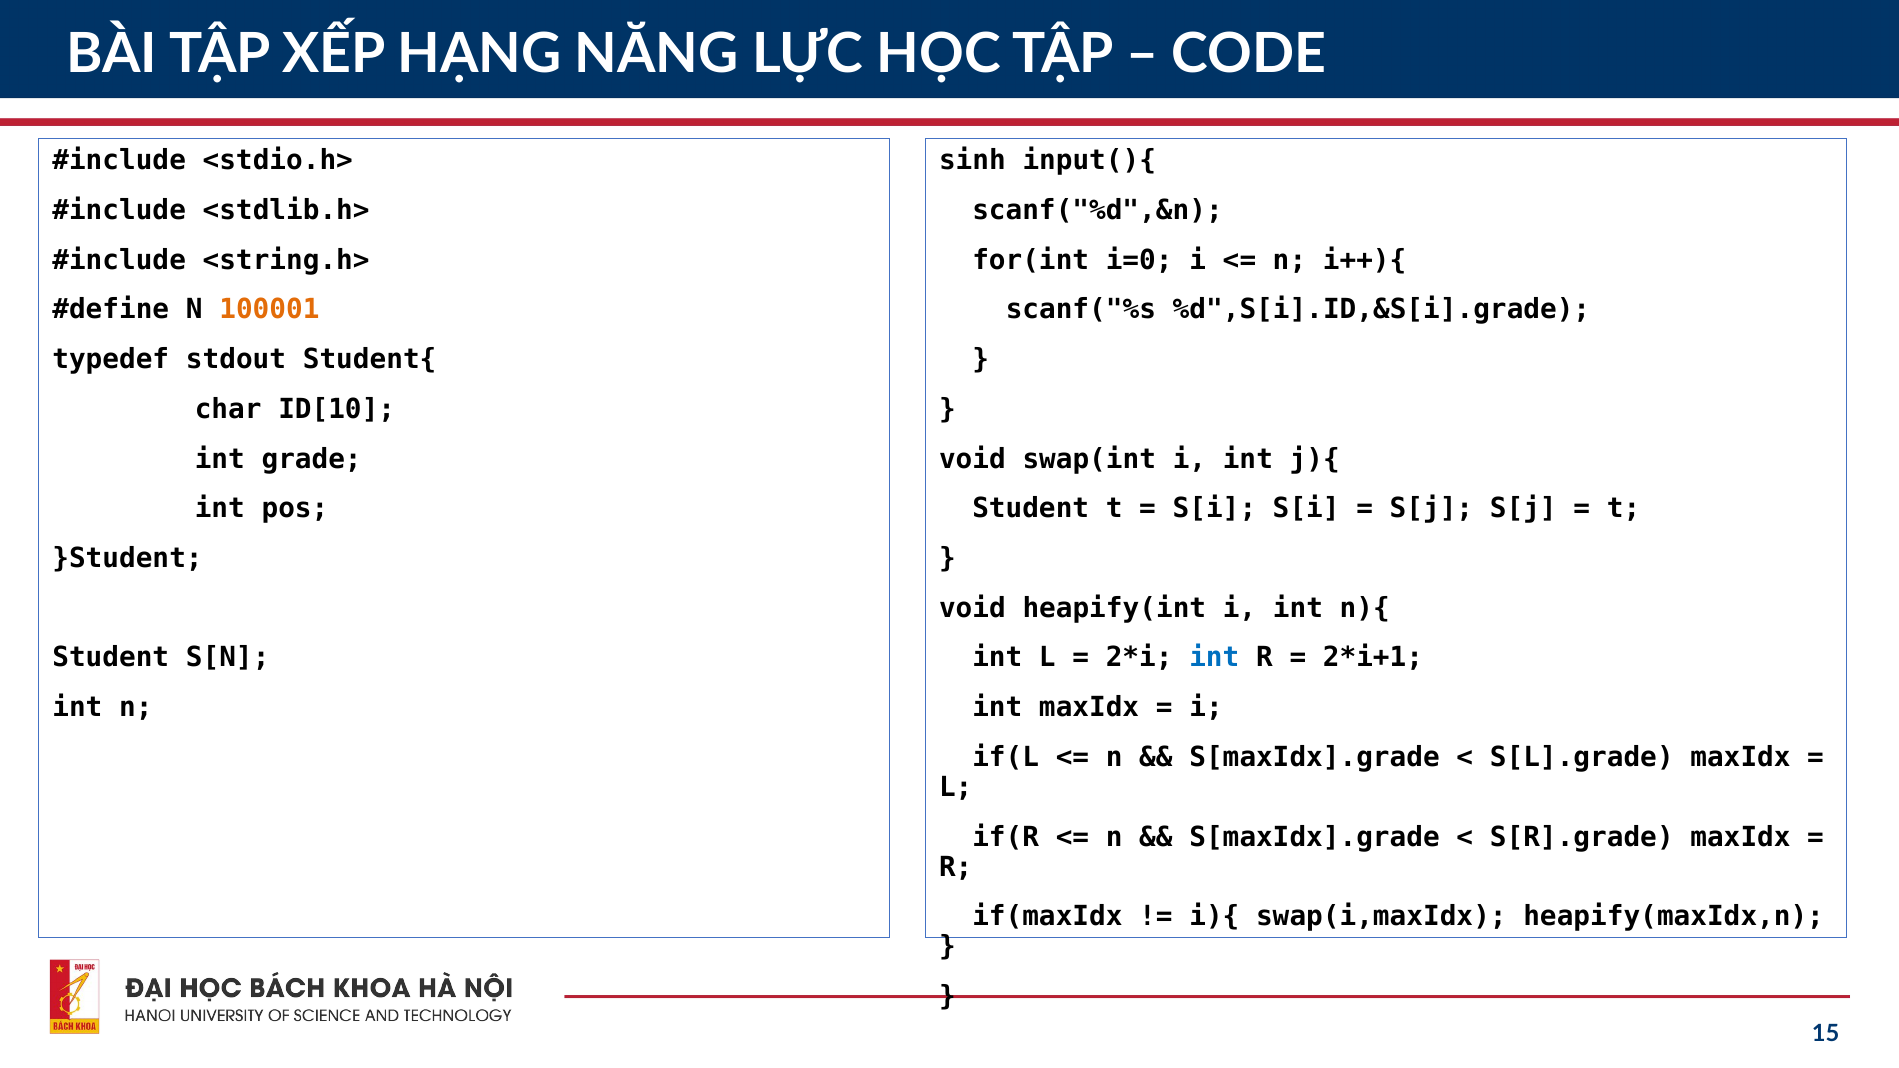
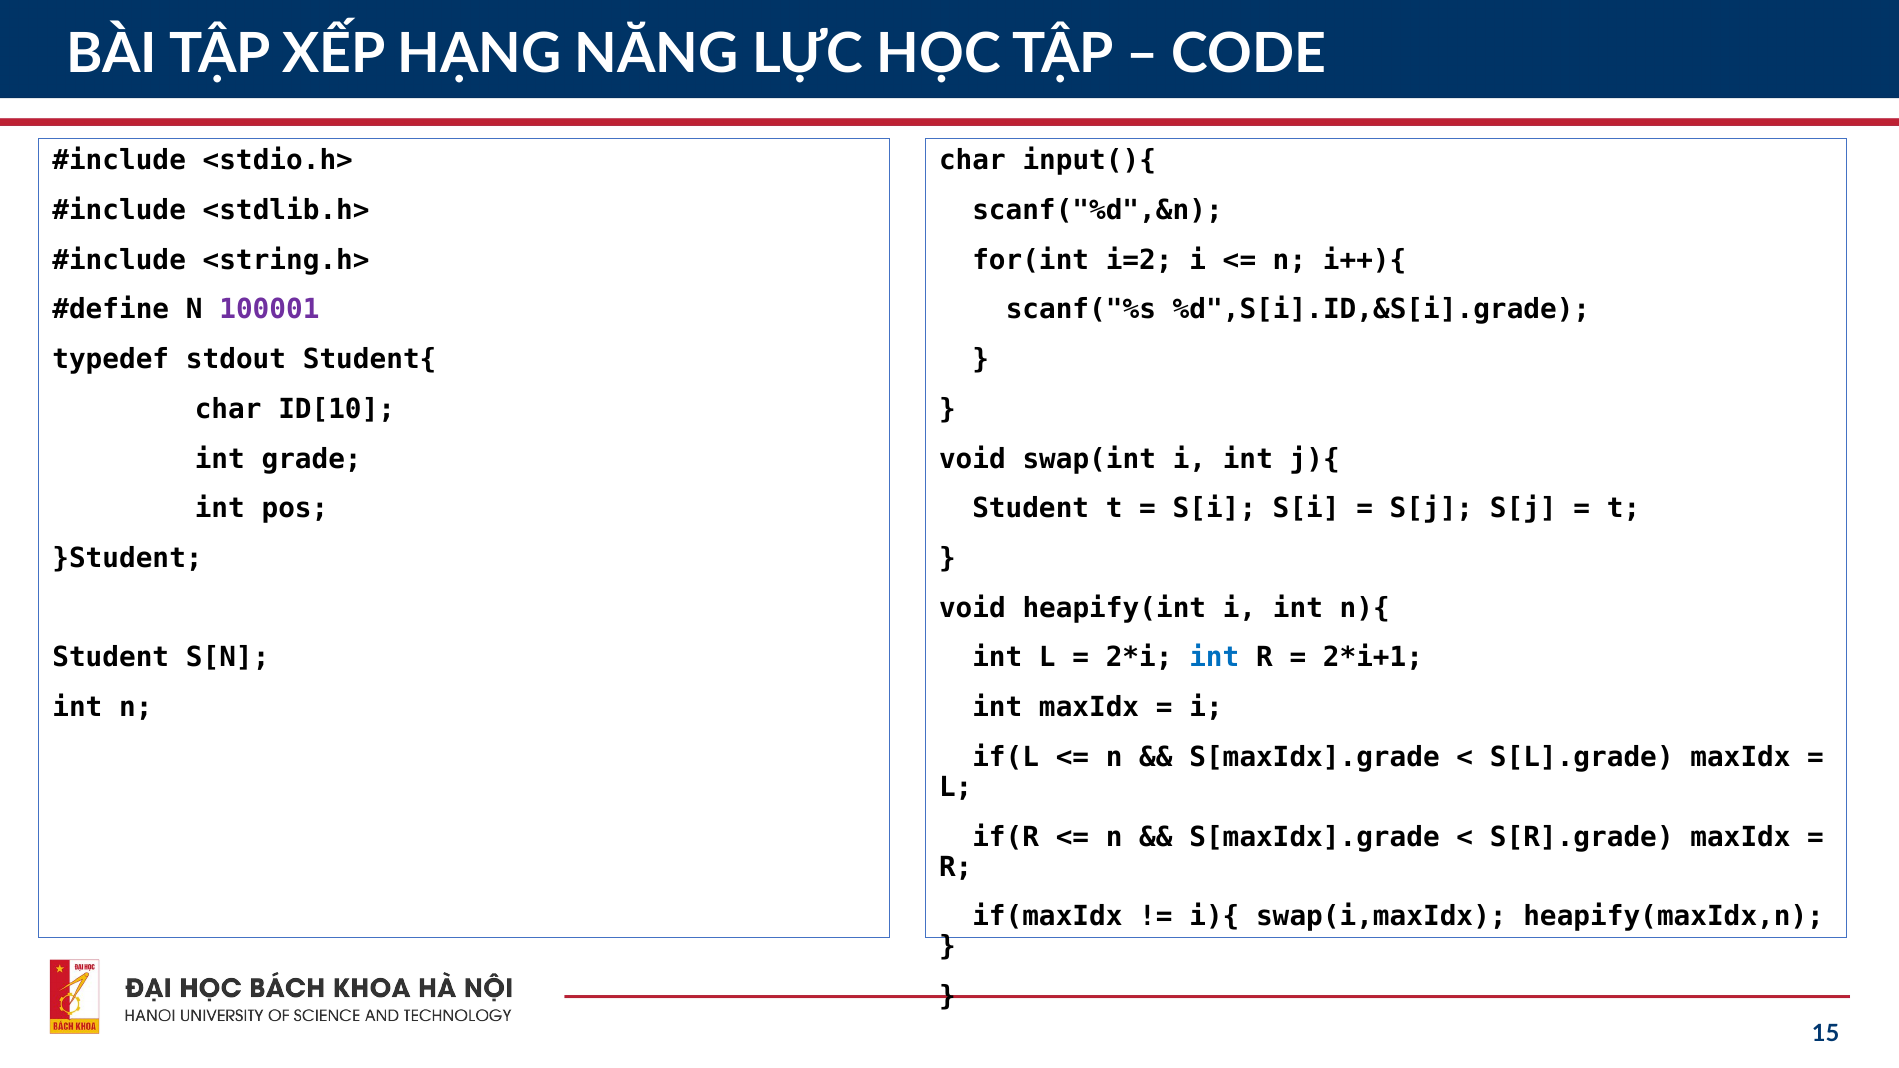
sinh at (972, 161): sinh -> char
i=0: i=0 -> i=2
100001 colour: orange -> purple
